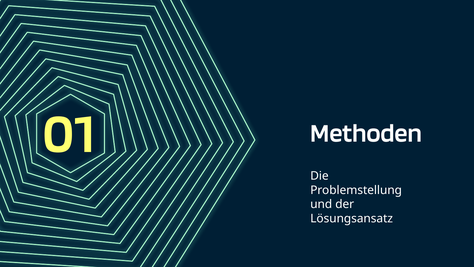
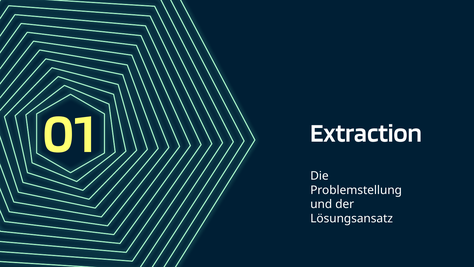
Methoden: Methoden -> Extraction
